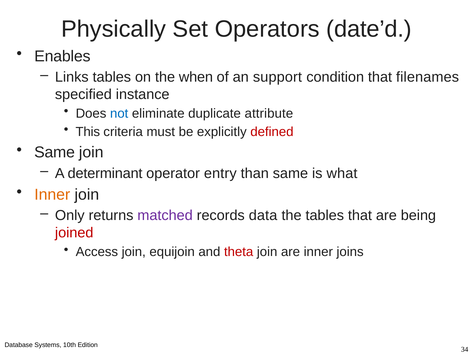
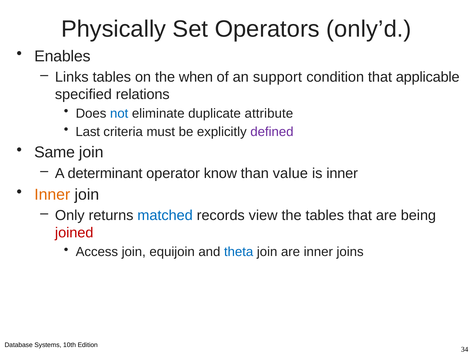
date’d: date’d -> only’d
filenames: filenames -> applicable
instance: instance -> relations
This: This -> Last
defined colour: red -> purple
entry: entry -> know
than same: same -> value
is what: what -> inner
matched colour: purple -> blue
data: data -> view
theta colour: red -> blue
